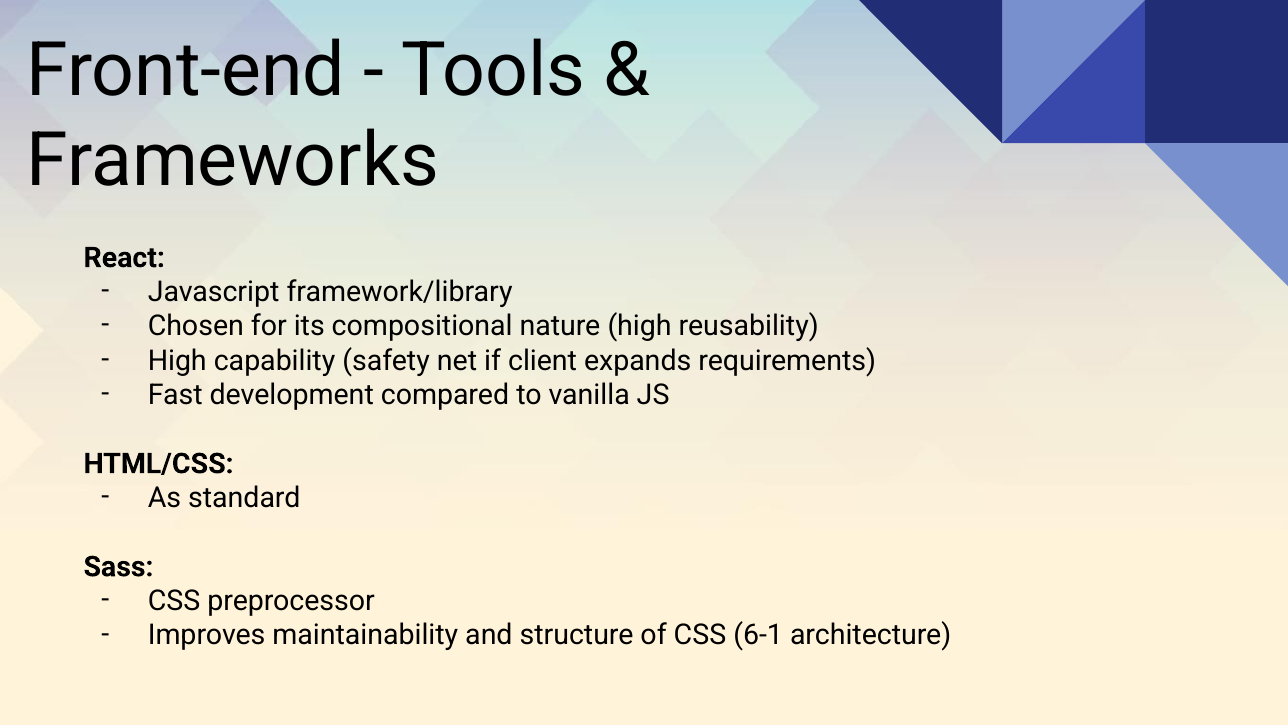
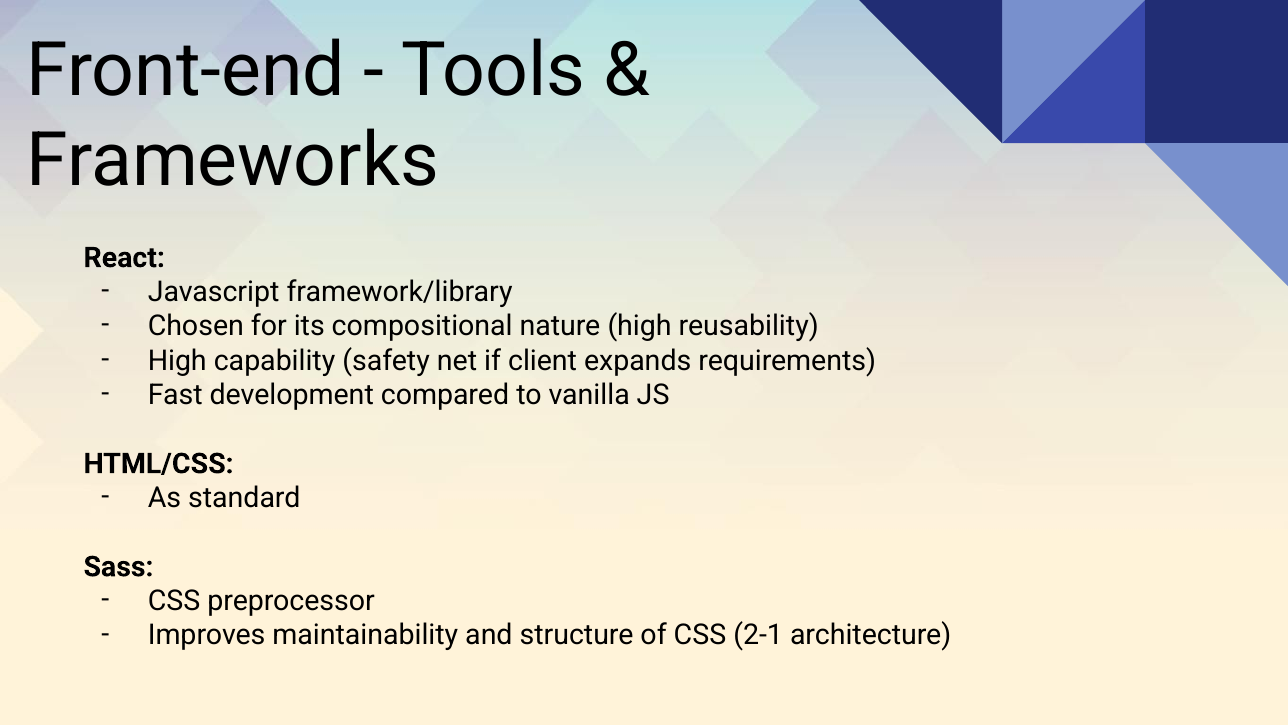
6-1: 6-1 -> 2-1
